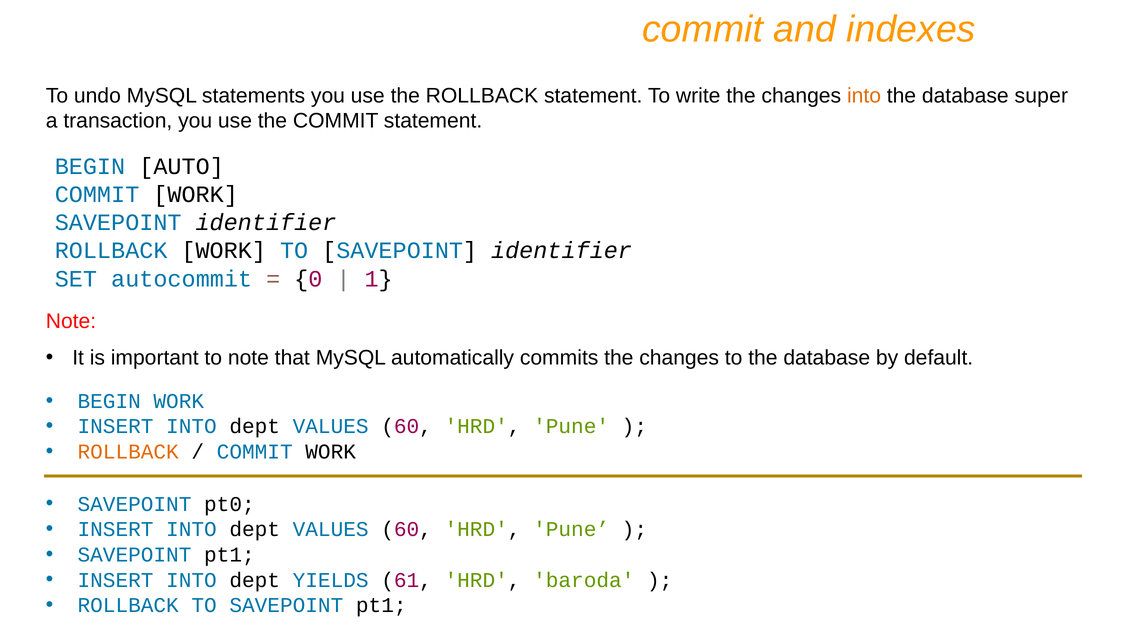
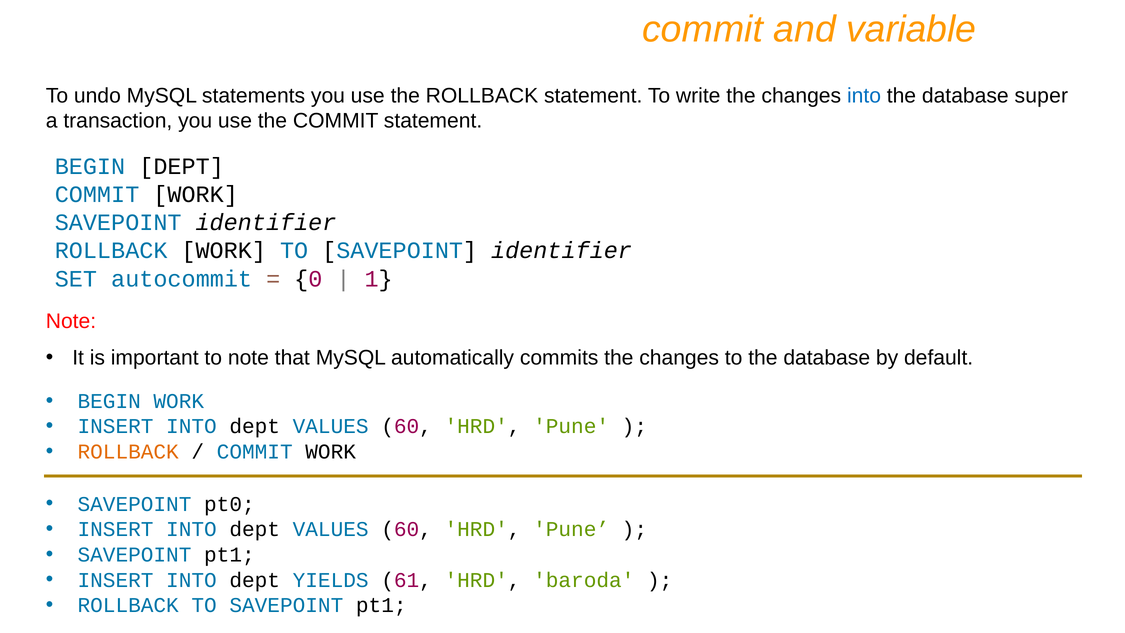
indexes: indexes -> variable
into at (864, 96) colour: orange -> blue
BEGIN AUTO: AUTO -> DEPT
